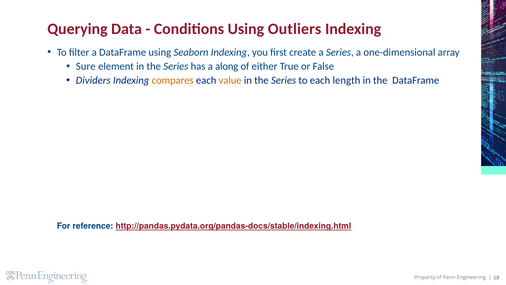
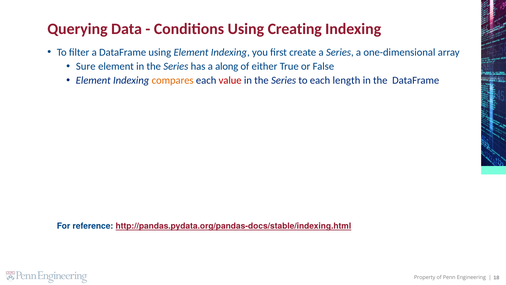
Outliers: Outliers -> Creating
using Seaborn: Seaborn -> Element
Dividers at (93, 80): Dividers -> Element
value colour: orange -> red
